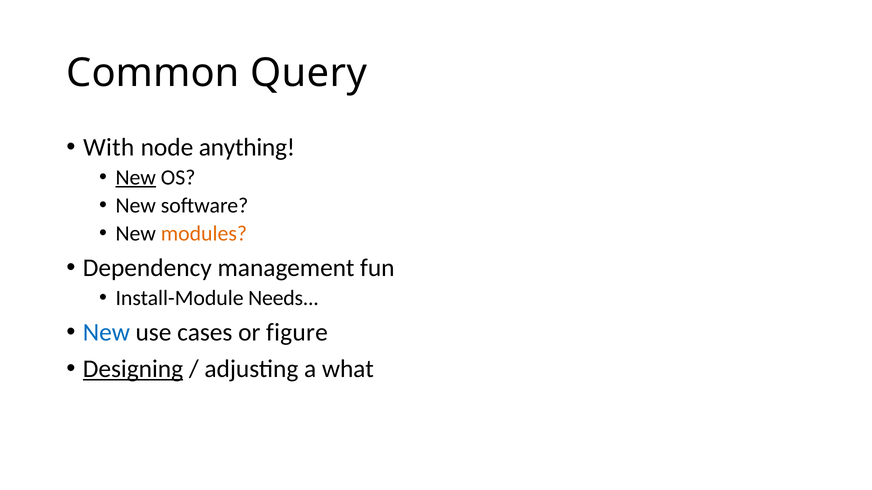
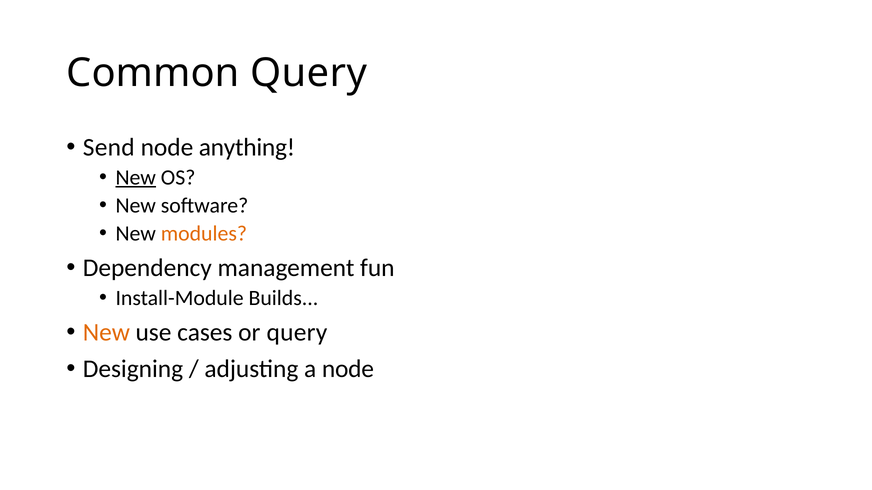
With: With -> Send
Needs: Needs -> Builds
New at (106, 333) colour: blue -> orange
or figure: figure -> query
Designing underline: present -> none
a what: what -> node
